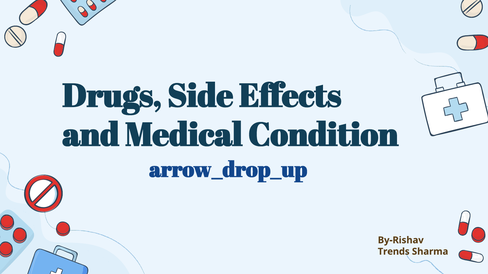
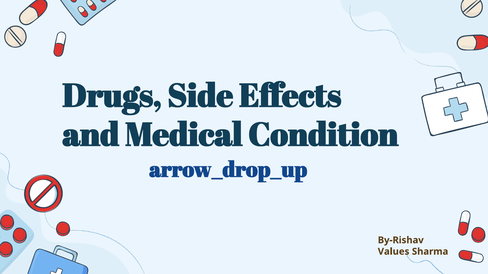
Trends: Trends -> Values
